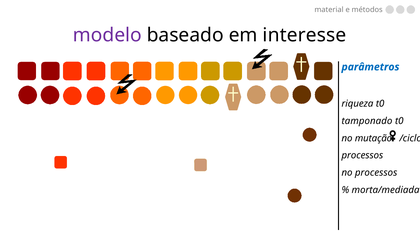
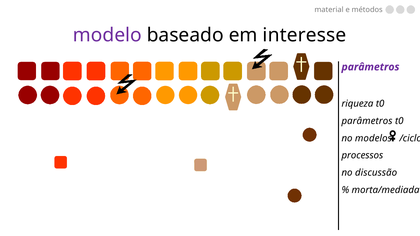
parâmetros at (370, 67) colour: blue -> purple
tamponado at (367, 121): tamponado -> parâmetros
mutação: mutação -> modelos
no processos: processos -> discussão
